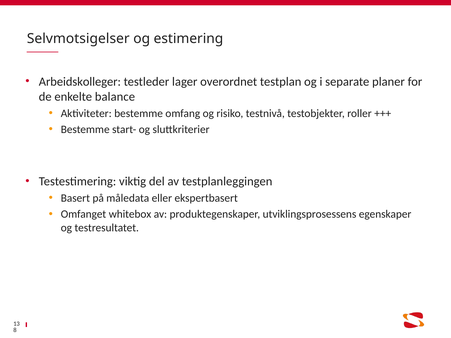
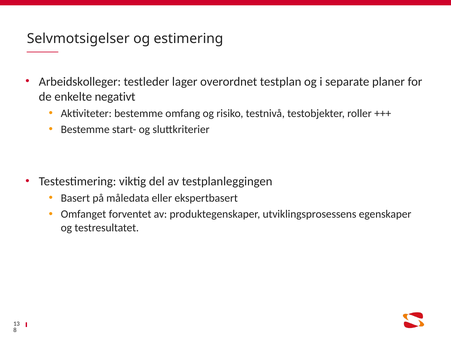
balance: balance -> negativt
whitebox: whitebox -> forventet
